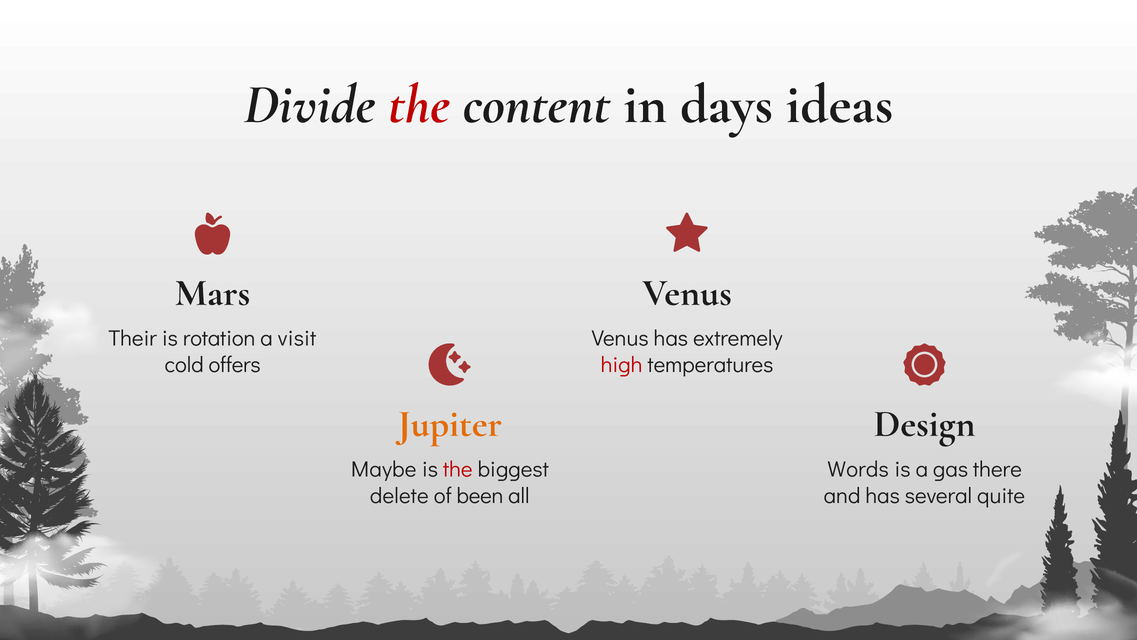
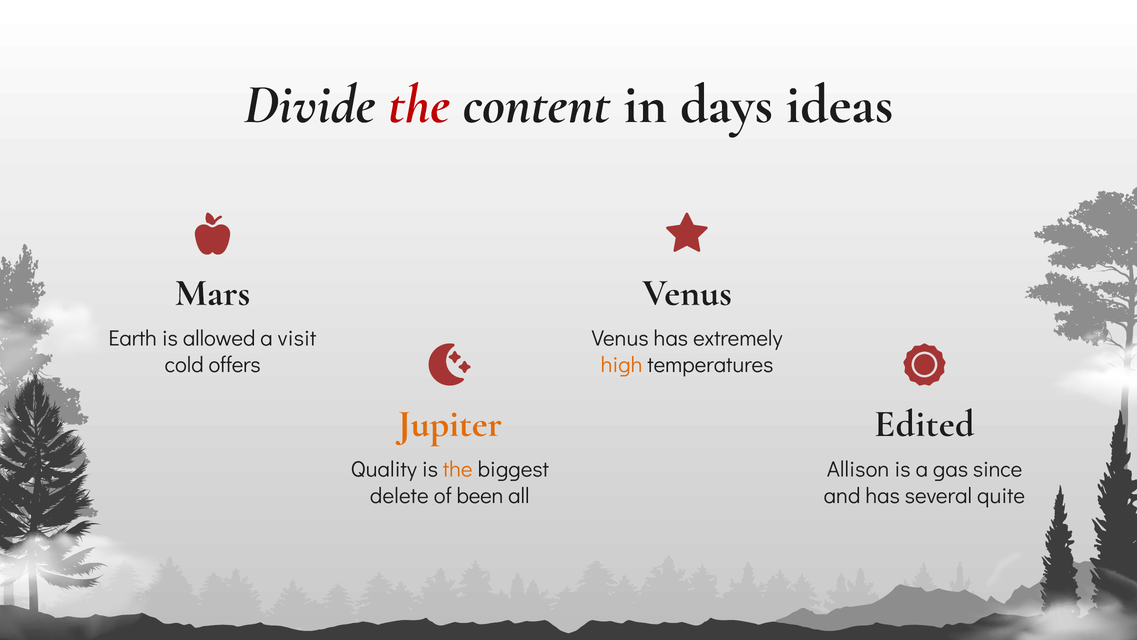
Their: Their -> Earth
rotation: rotation -> allowed
high colour: red -> orange
Design: Design -> Edited
Maybe: Maybe -> Quality
the at (458, 469) colour: red -> orange
Words: Words -> Allison
there: there -> since
